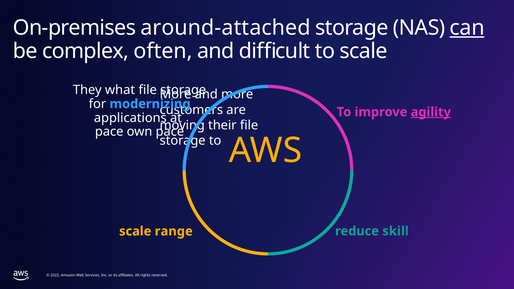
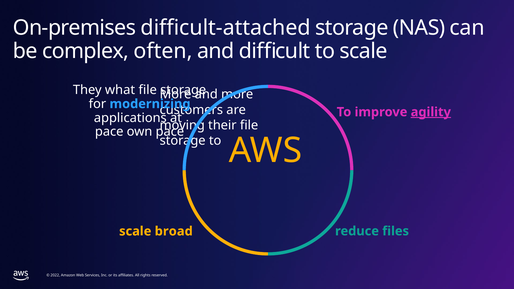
around-attached: around-attached -> difficult-attached
can underline: present -> none
skill: skill -> files
range: range -> broad
